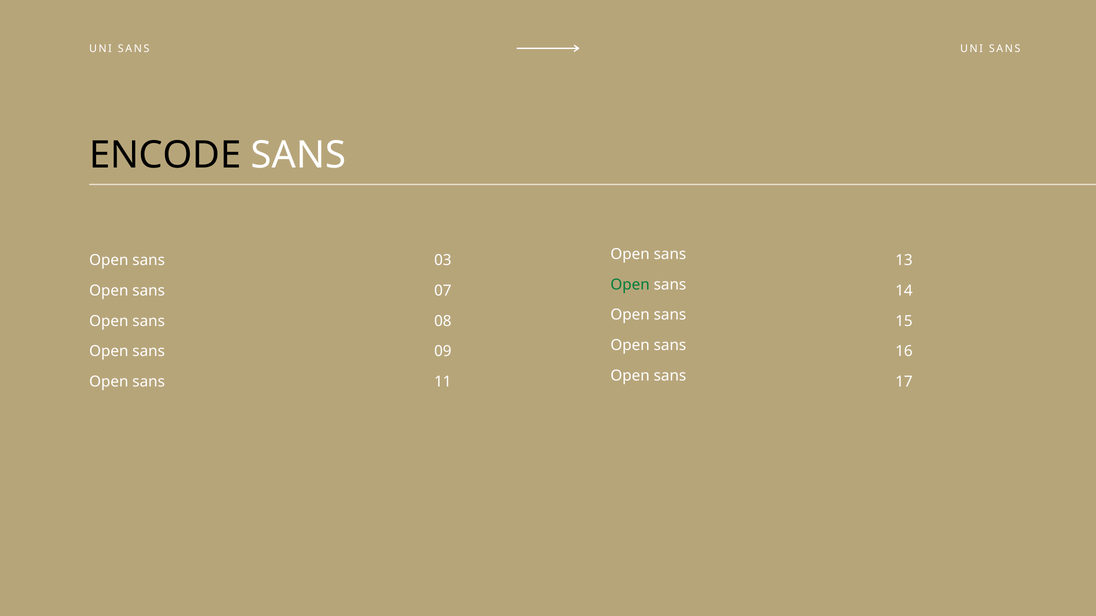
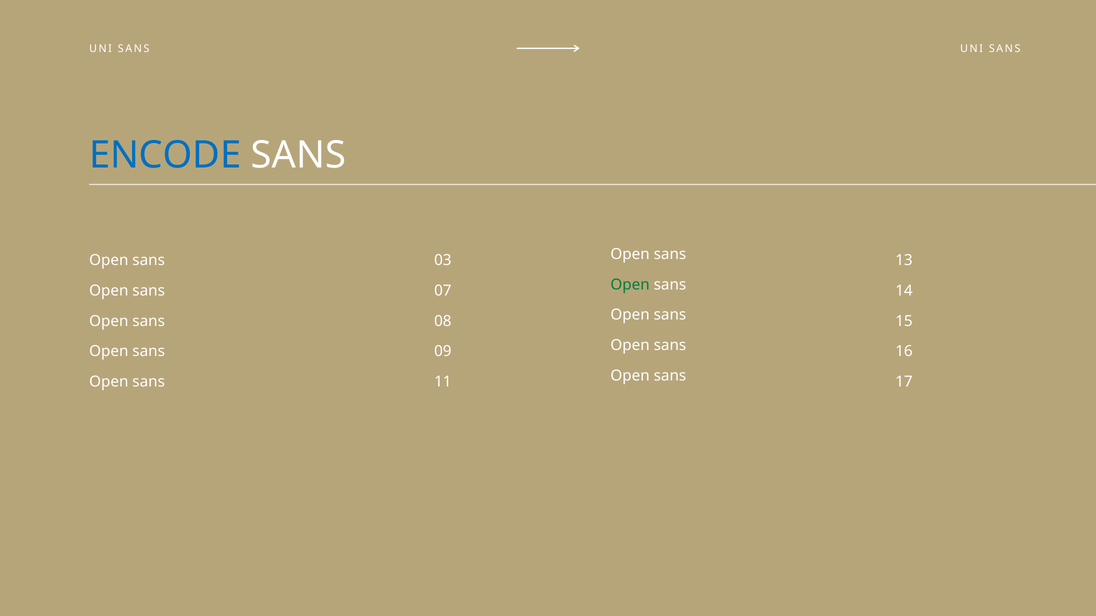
ENCODE colour: black -> blue
